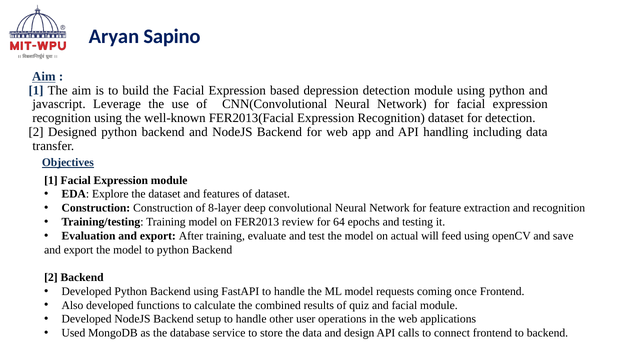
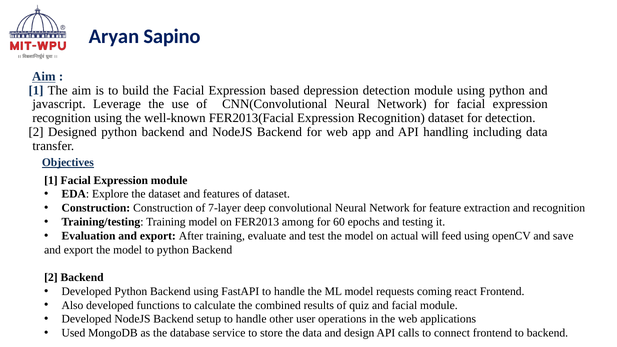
8-layer: 8-layer -> 7-layer
review: review -> among
64: 64 -> 60
once: once -> react
